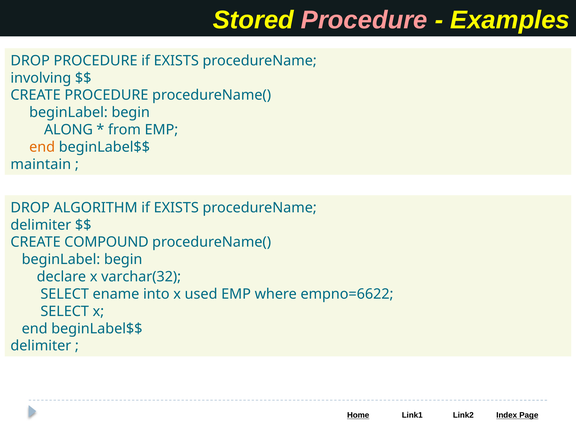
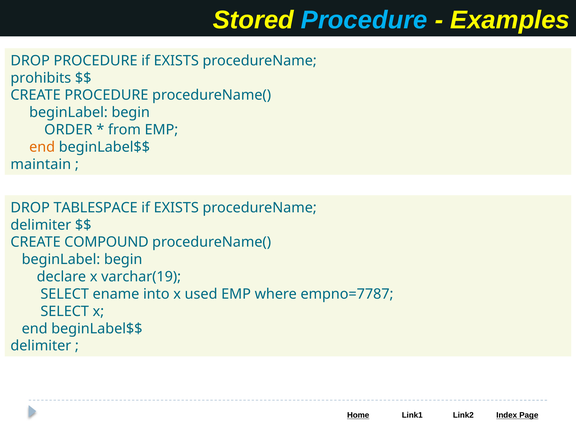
Procedure at (364, 20) colour: pink -> light blue
involving: involving -> prohibits
ALONG: ALONG -> ORDER
ALGORITHM: ALGORITHM -> TABLESPACE
varchar(32: varchar(32 -> varchar(19
empno=6622: empno=6622 -> empno=7787
